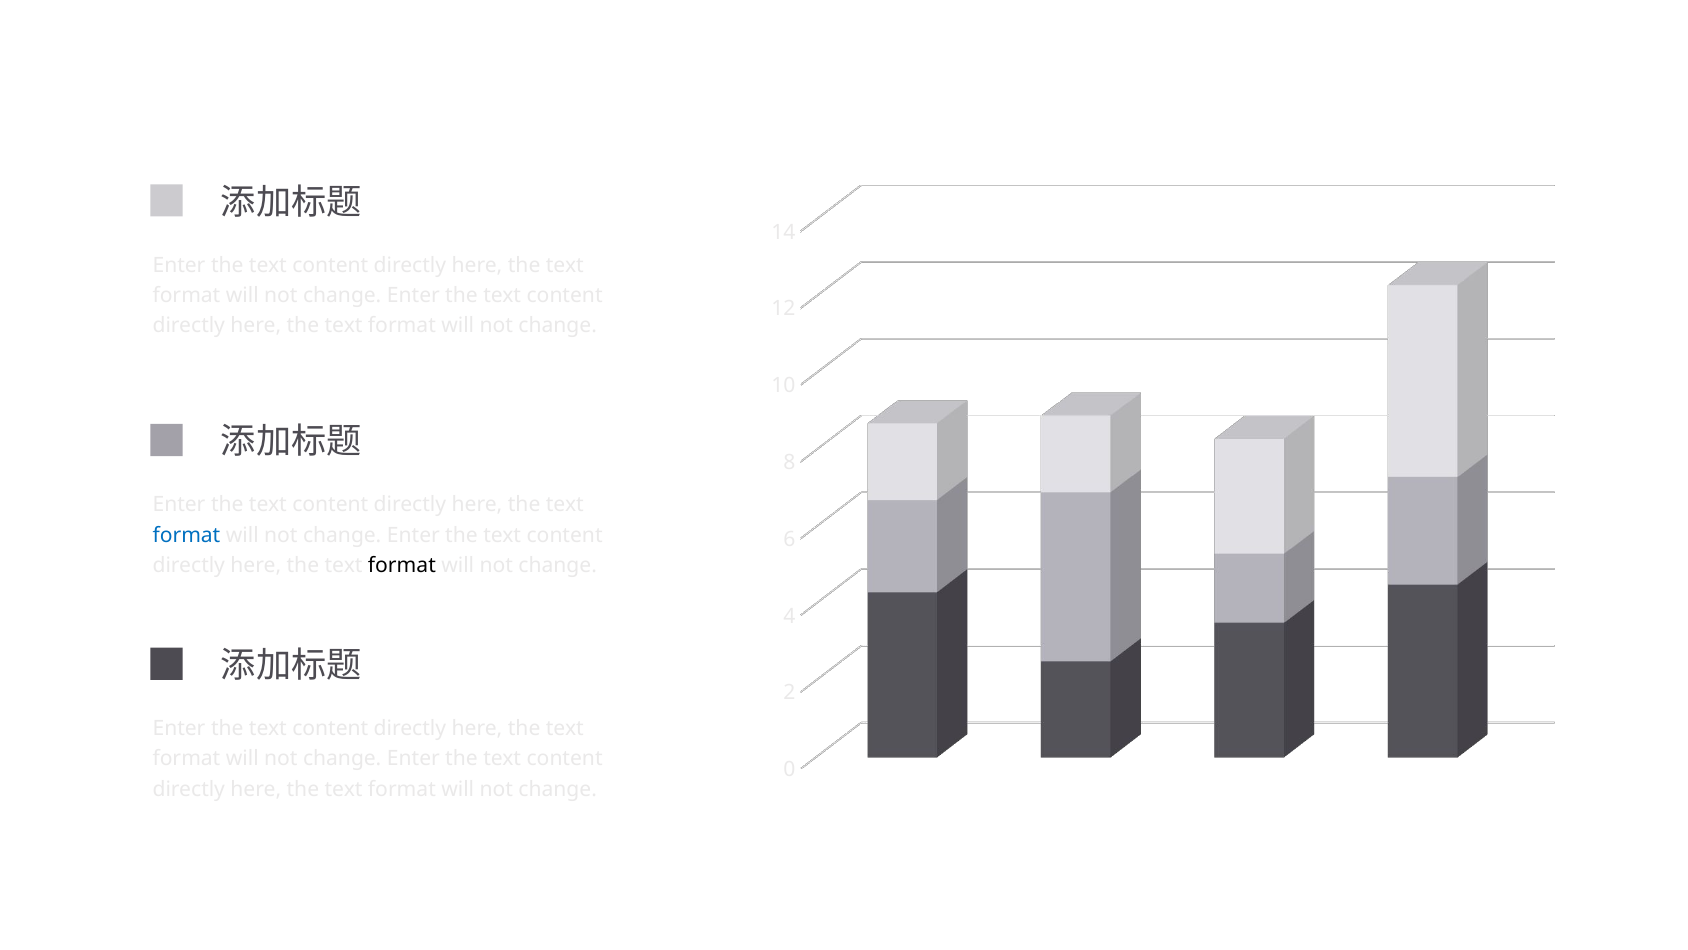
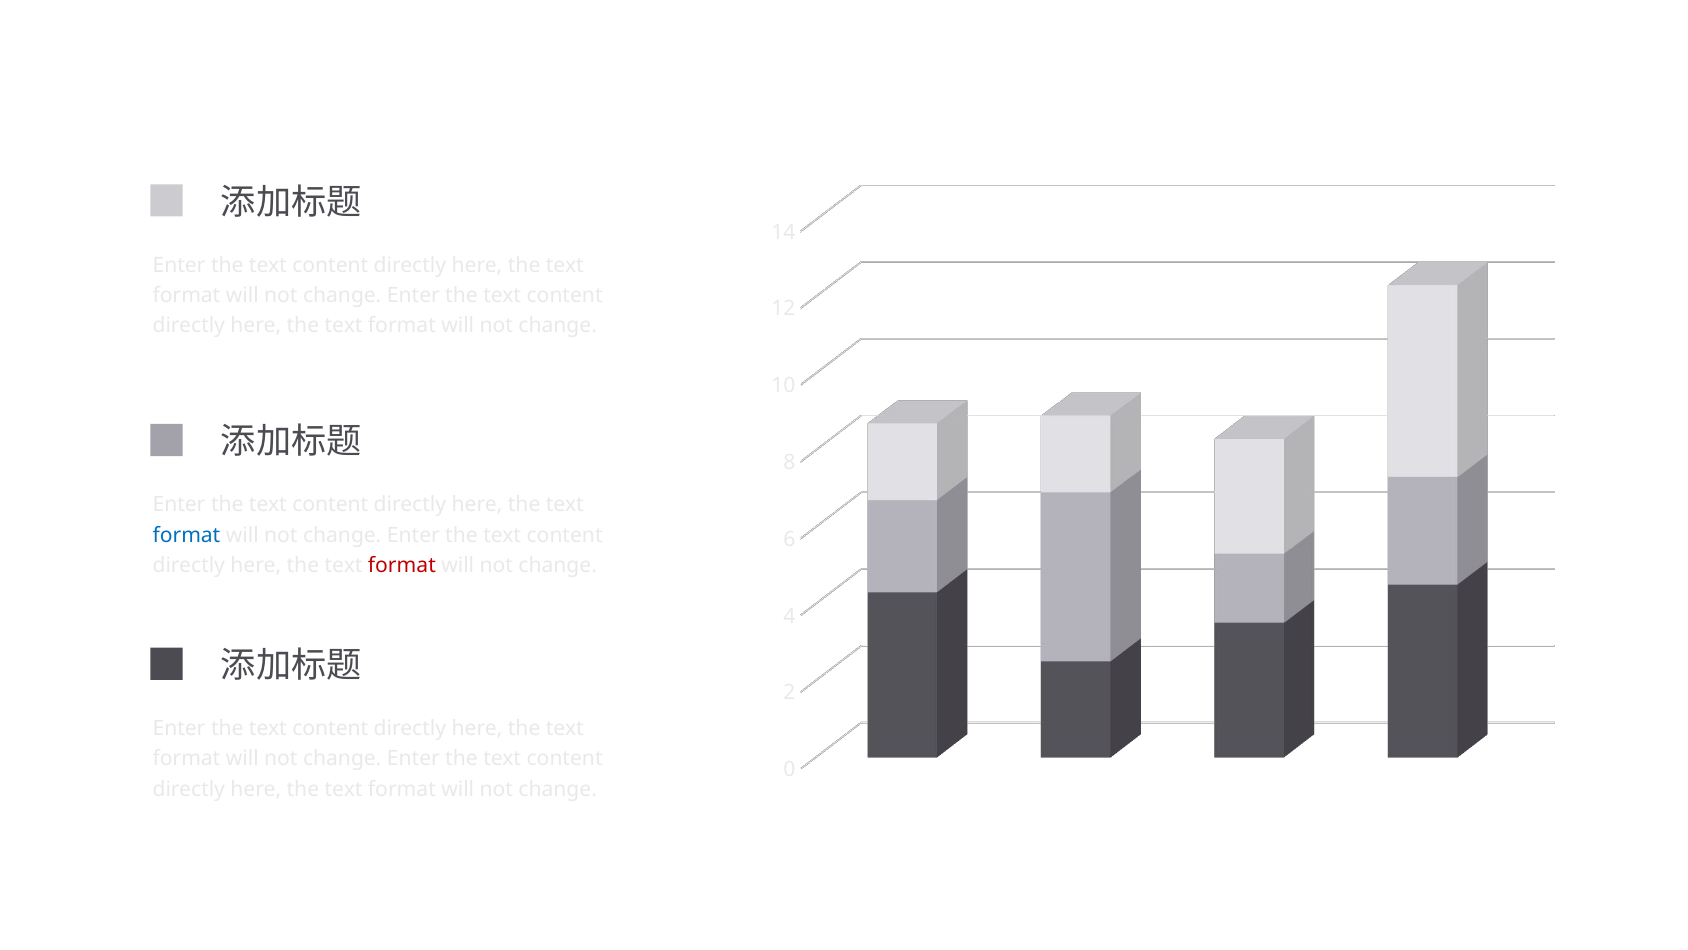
format at (402, 565) colour: black -> red
